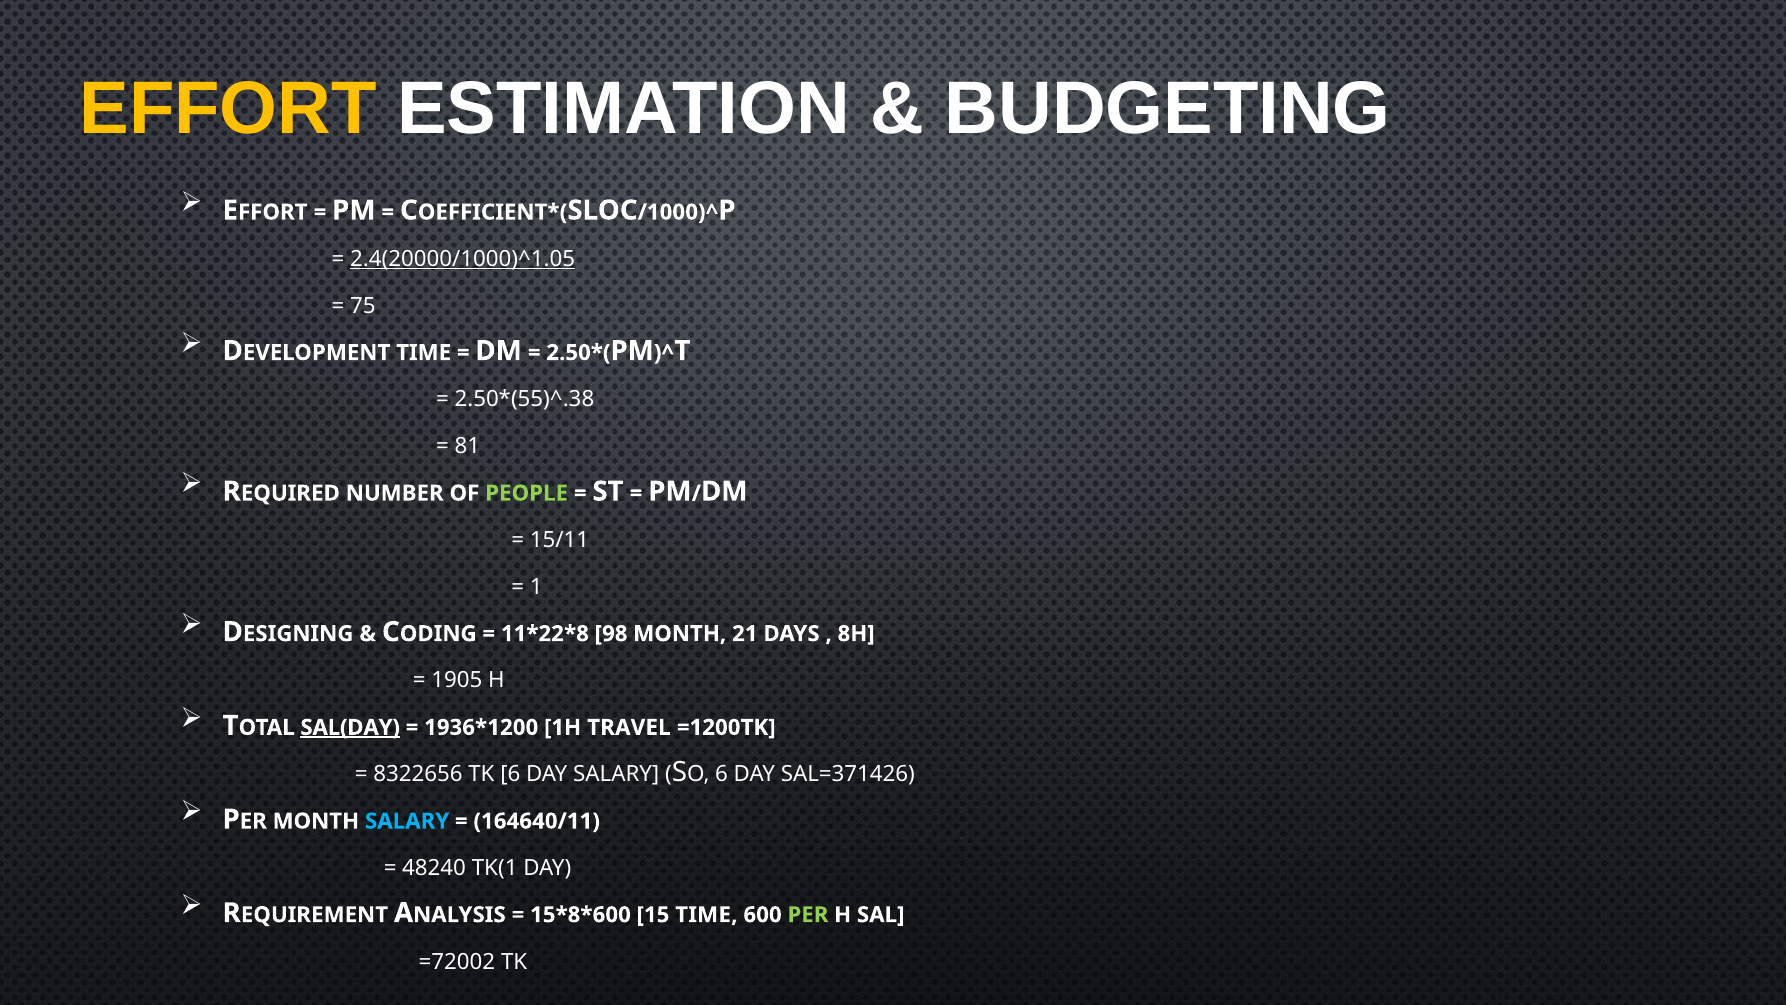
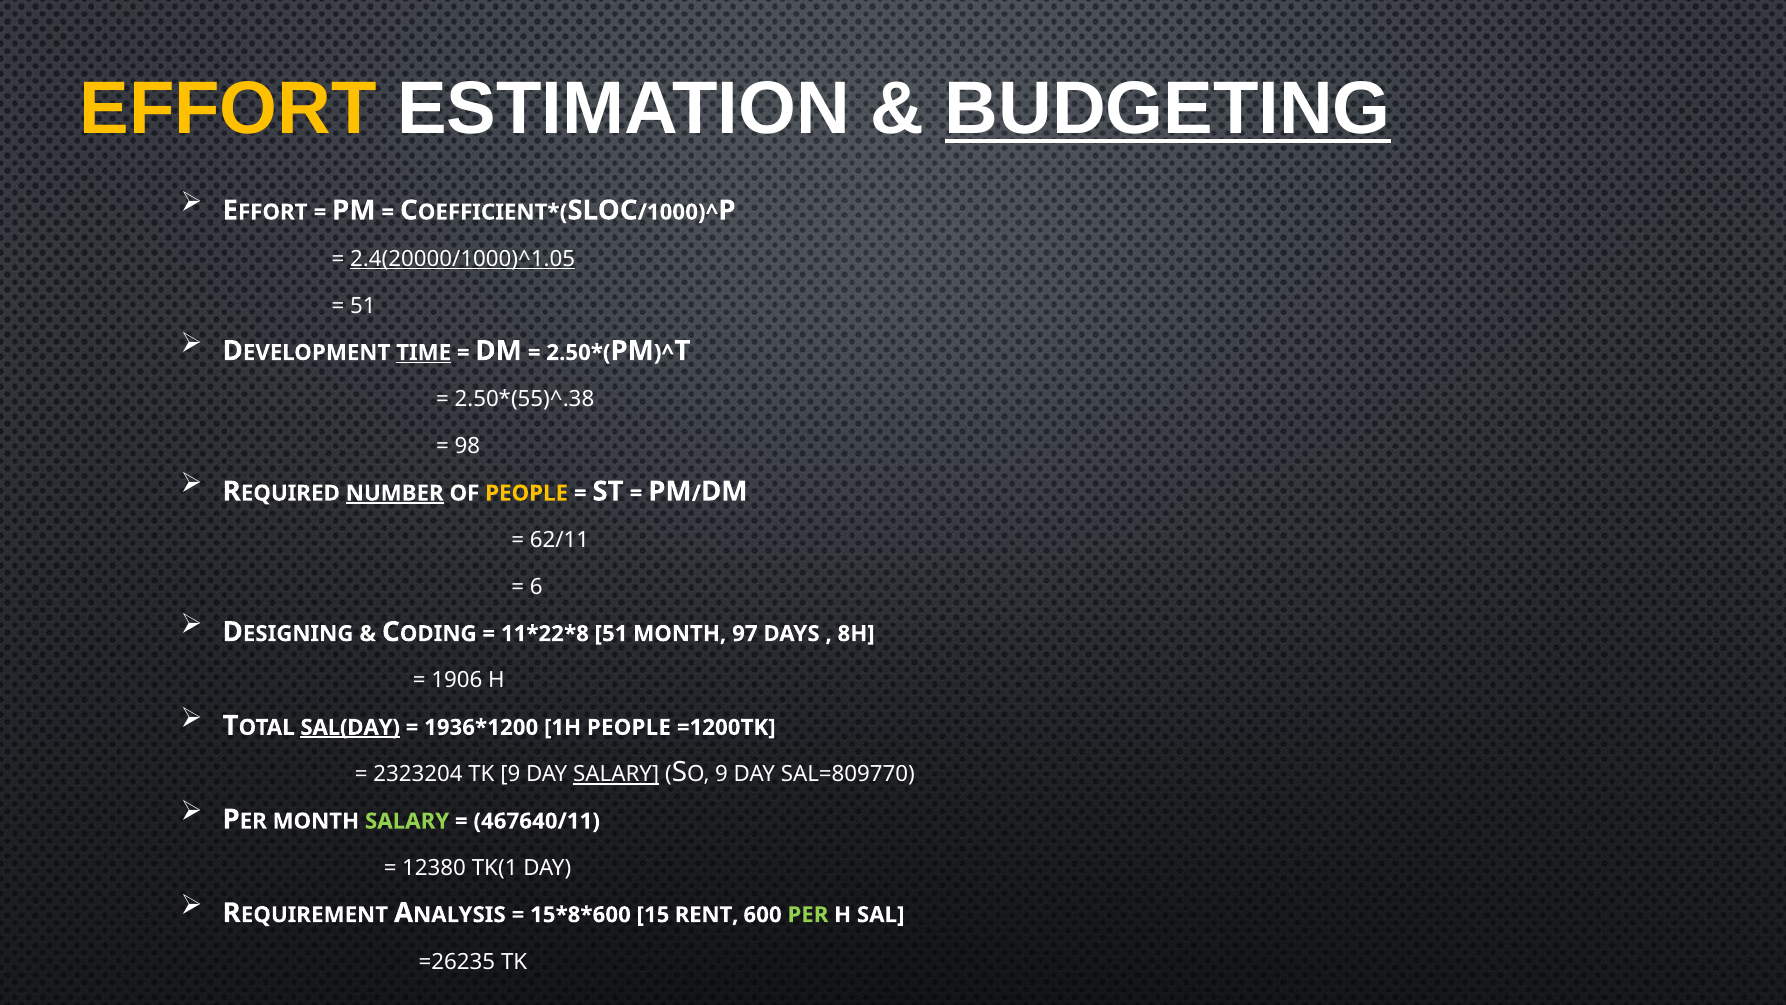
BUDGETING underline: none -> present
75 at (363, 306): 75 -> 51
TIME at (424, 353) underline: none -> present
81: 81 -> 98
NUMBER underline: none -> present
PEOPLE at (527, 493) colour: light green -> yellow
15/11: 15/11 -> 62/11
1: 1 -> 6
98 at (611, 634): 98 -> 51
21: 21 -> 97
1905: 1905 -> 1906
1H TRAVEL: TRAVEL -> PEOPLE
8322656: 8322656 -> 2323204
TK 6: 6 -> 9
SALARY at (616, 774) underline: none -> present
SO 6: 6 -> 9
SAL=371426: SAL=371426 -> SAL=809770
SALARY at (407, 821) colour: light blue -> light green
164640/11: 164640/11 -> 467640/11
48240: 48240 -> 12380
15 TIME: TIME -> RENT
=72002: =72002 -> =26235
